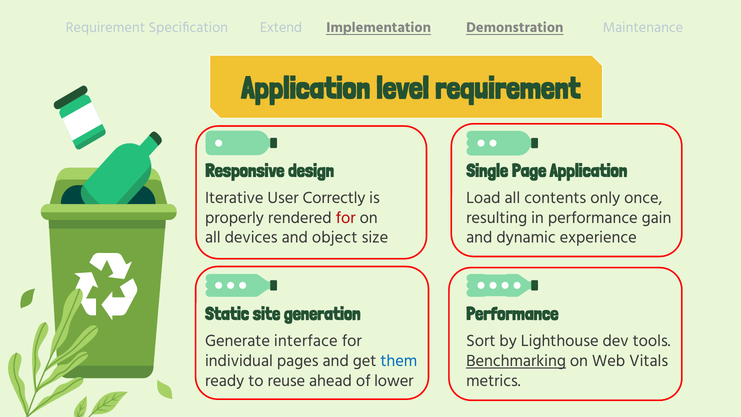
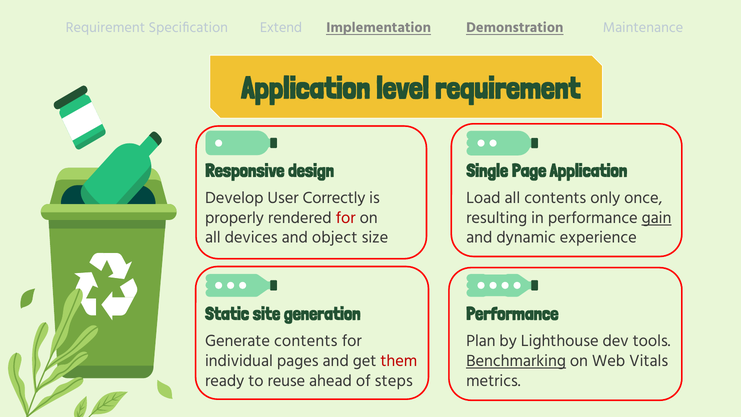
Iterative: Iterative -> Develop
gain underline: none -> present
Generate interface: interface -> contents
Sort: Sort -> Plan
them colour: blue -> red
lower: lower -> steps
